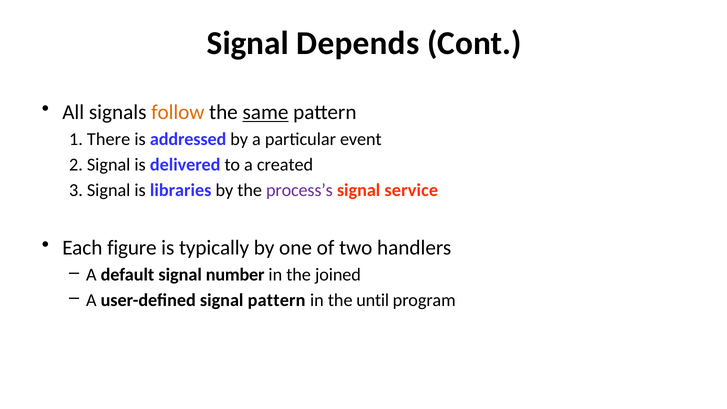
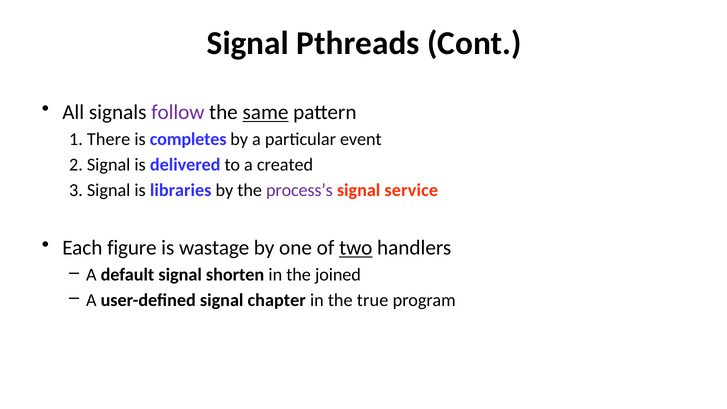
Depends: Depends -> Pthreads
follow colour: orange -> purple
addressed: addressed -> completes
typically: typically -> wastage
two underline: none -> present
number: number -> shorten
signal pattern: pattern -> chapter
until: until -> true
